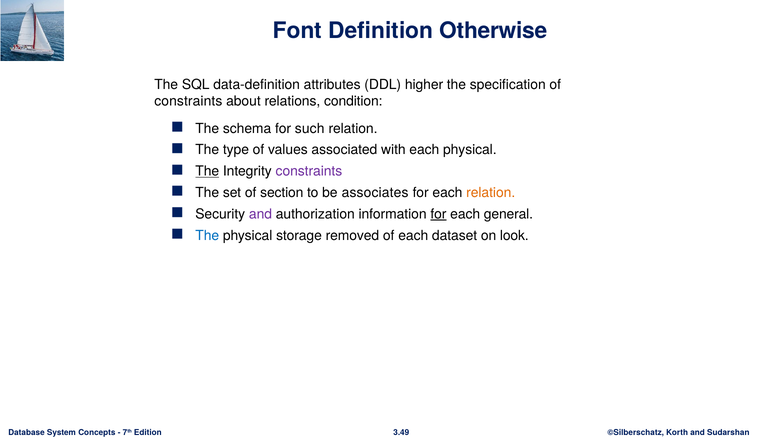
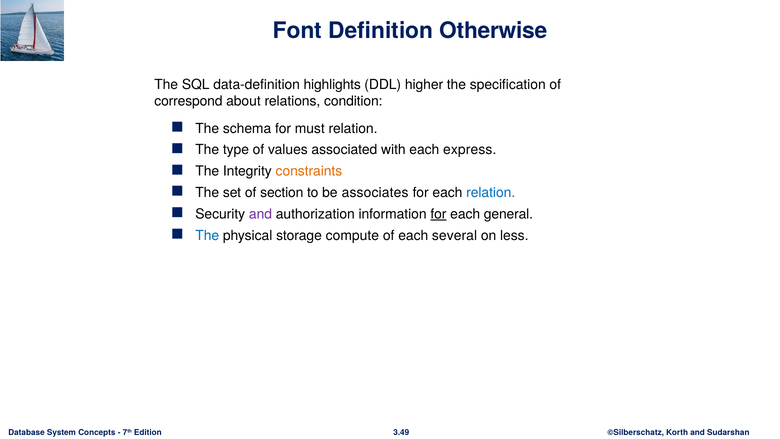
attributes: attributes -> highlights
constraints at (188, 101): constraints -> correspond
such: such -> must
each physical: physical -> express
The at (207, 171) underline: present -> none
constraints at (309, 171) colour: purple -> orange
relation at (491, 193) colour: orange -> blue
removed: removed -> compute
dataset: dataset -> several
look: look -> less
